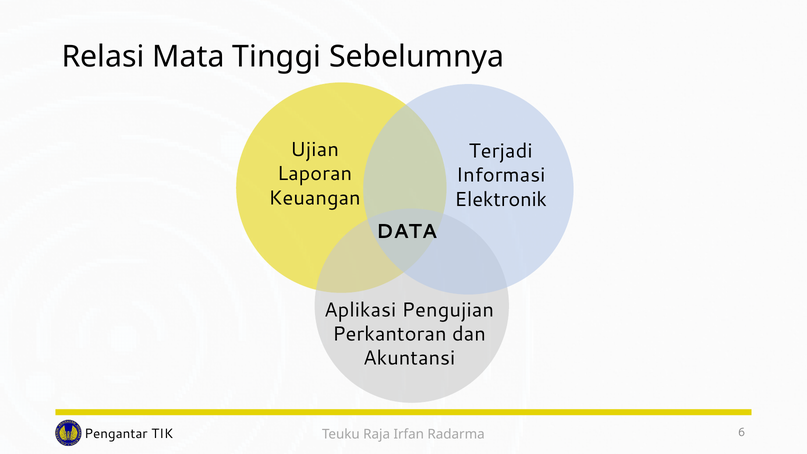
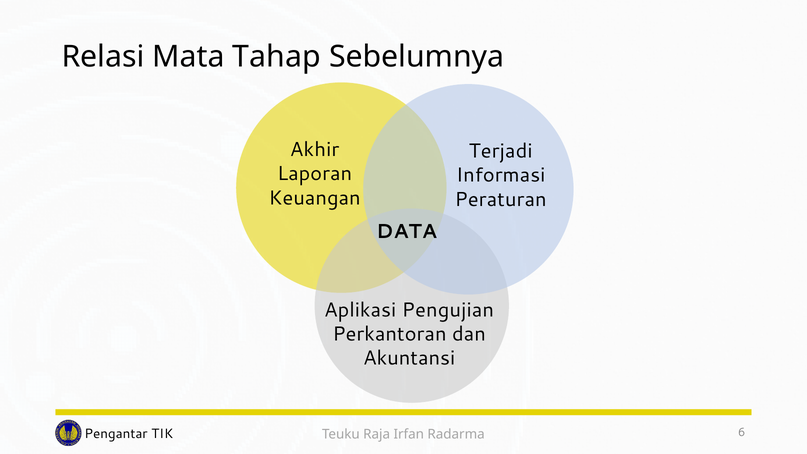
Tinggi: Tinggi -> Tahap
Ujian: Ujian -> Akhir
Elektronik: Elektronik -> Peraturan
